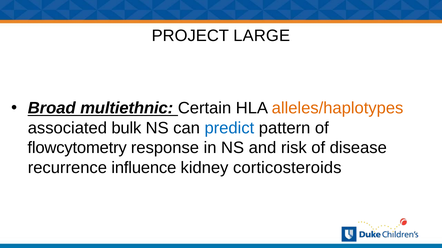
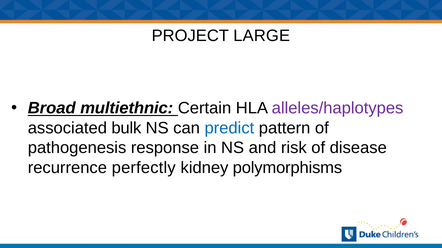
alleles/haplotypes colour: orange -> purple
flowcytometry: flowcytometry -> pathogenesis
influence: influence -> perfectly
corticosteroids: corticosteroids -> polymorphisms
